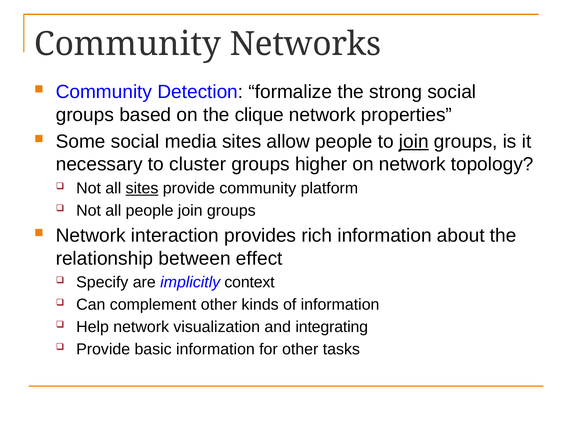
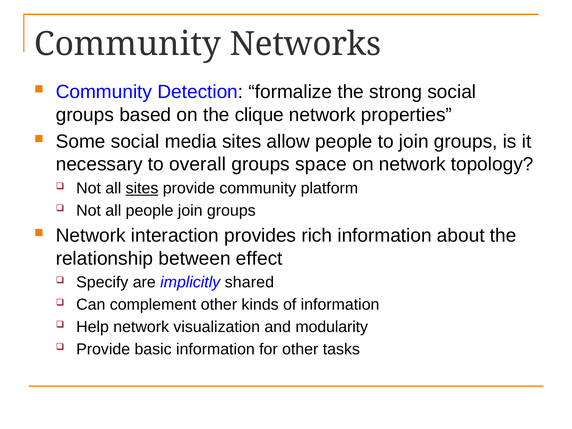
join at (414, 141) underline: present -> none
cluster: cluster -> overall
higher: higher -> space
context: context -> shared
integrating: integrating -> modularity
